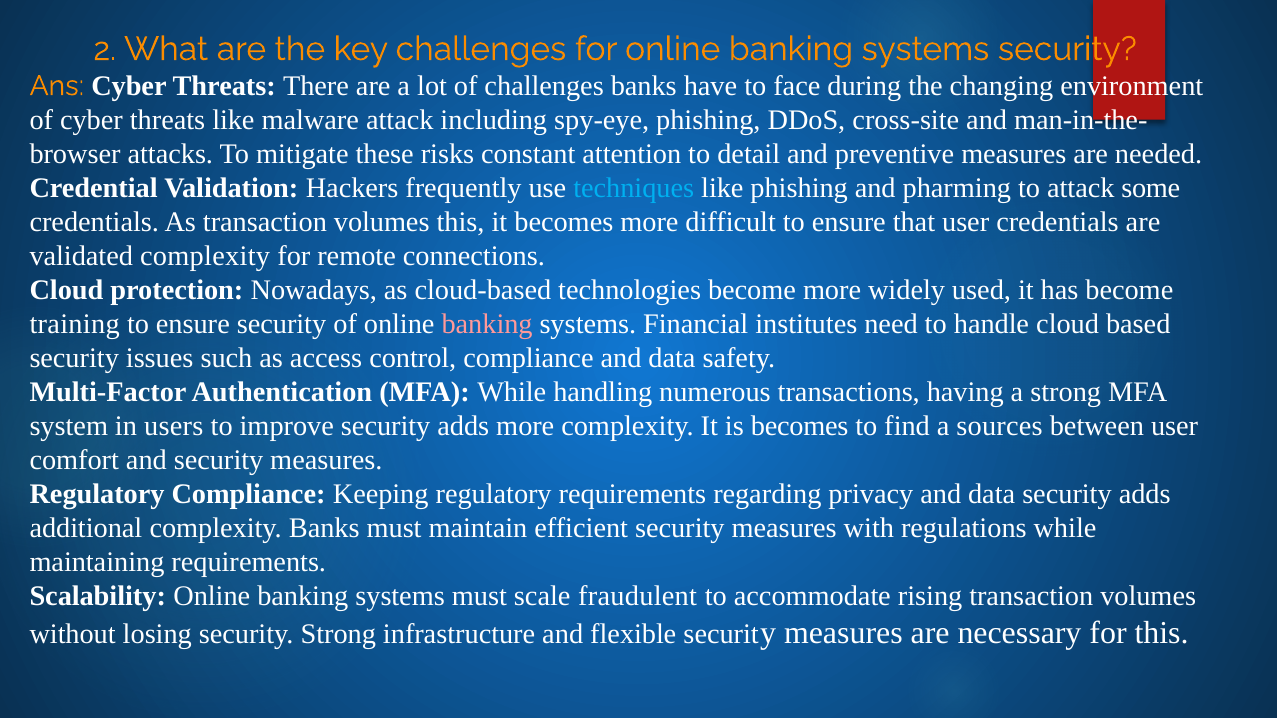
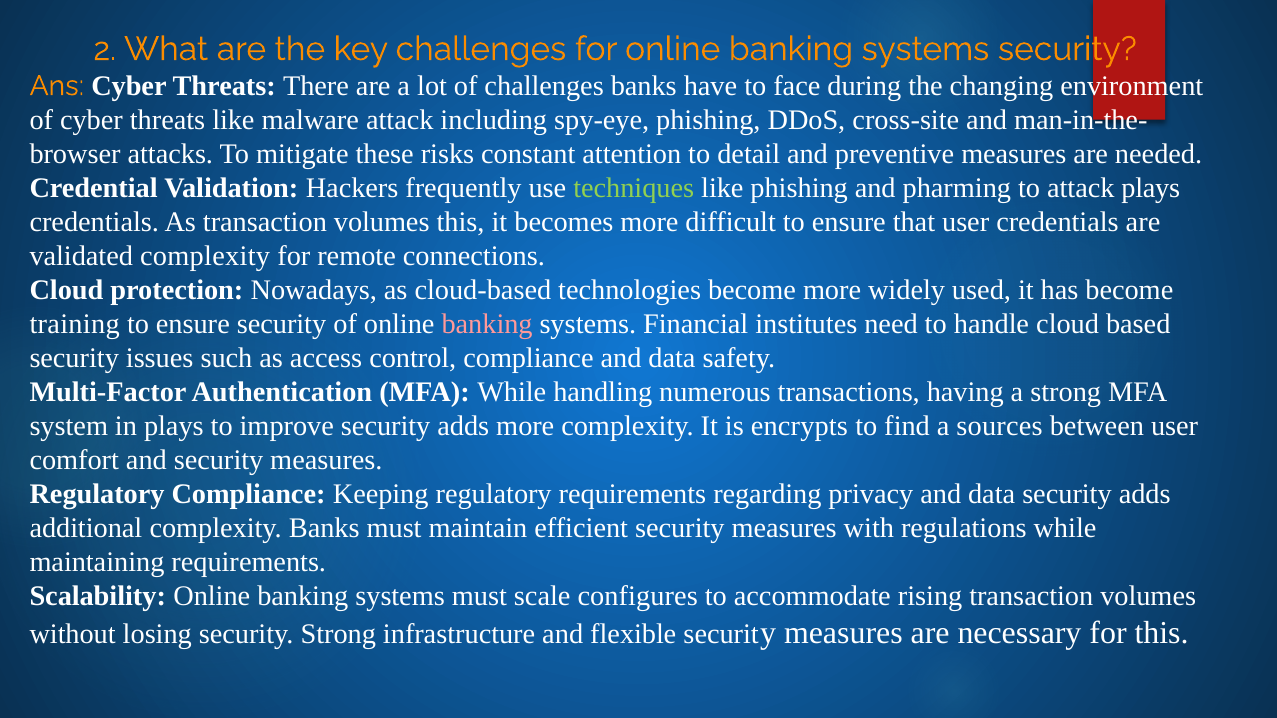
techniques colour: light blue -> light green
attack some: some -> plays
in users: users -> plays
is becomes: becomes -> encrypts
fraudulent: fraudulent -> configures
